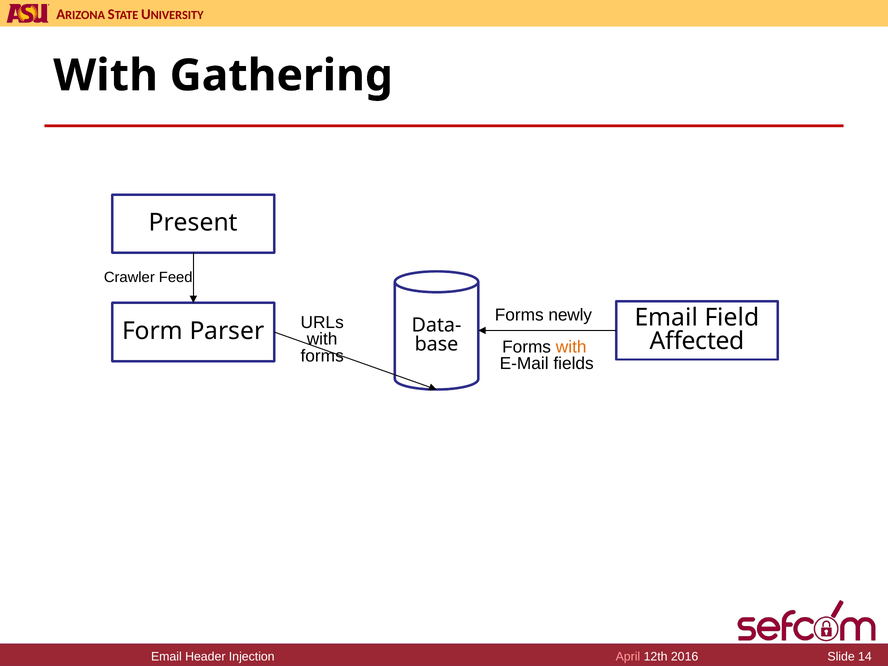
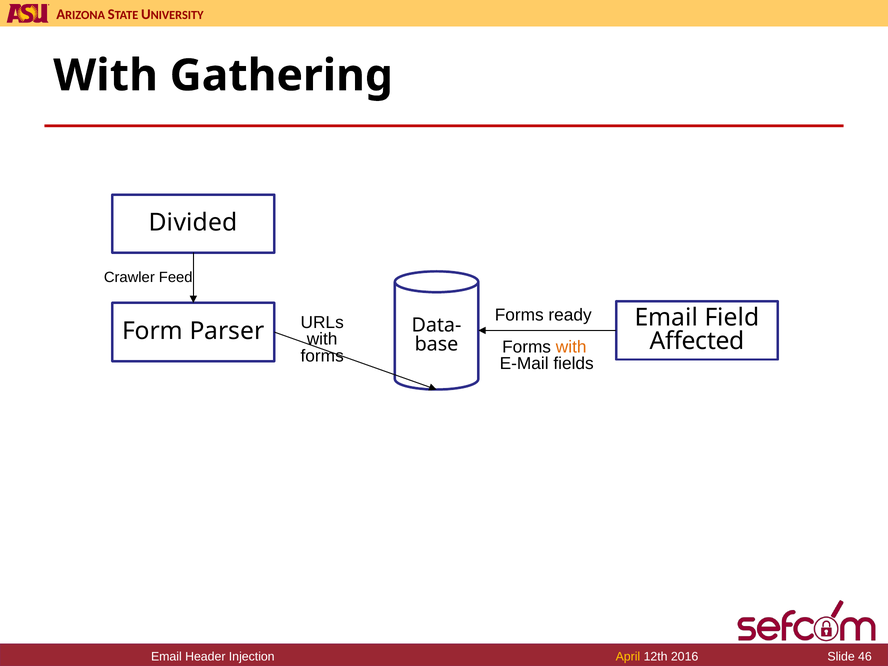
Present: Present -> Divided
newly: newly -> ready
April colour: pink -> yellow
14: 14 -> 46
